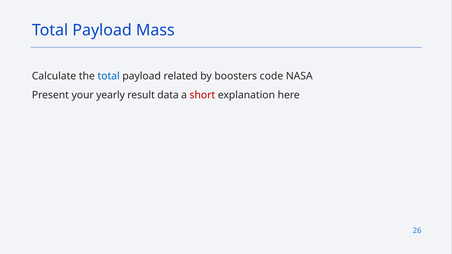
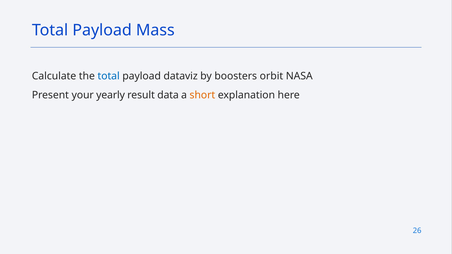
related: related -> dataviz
code: code -> orbit
short colour: red -> orange
